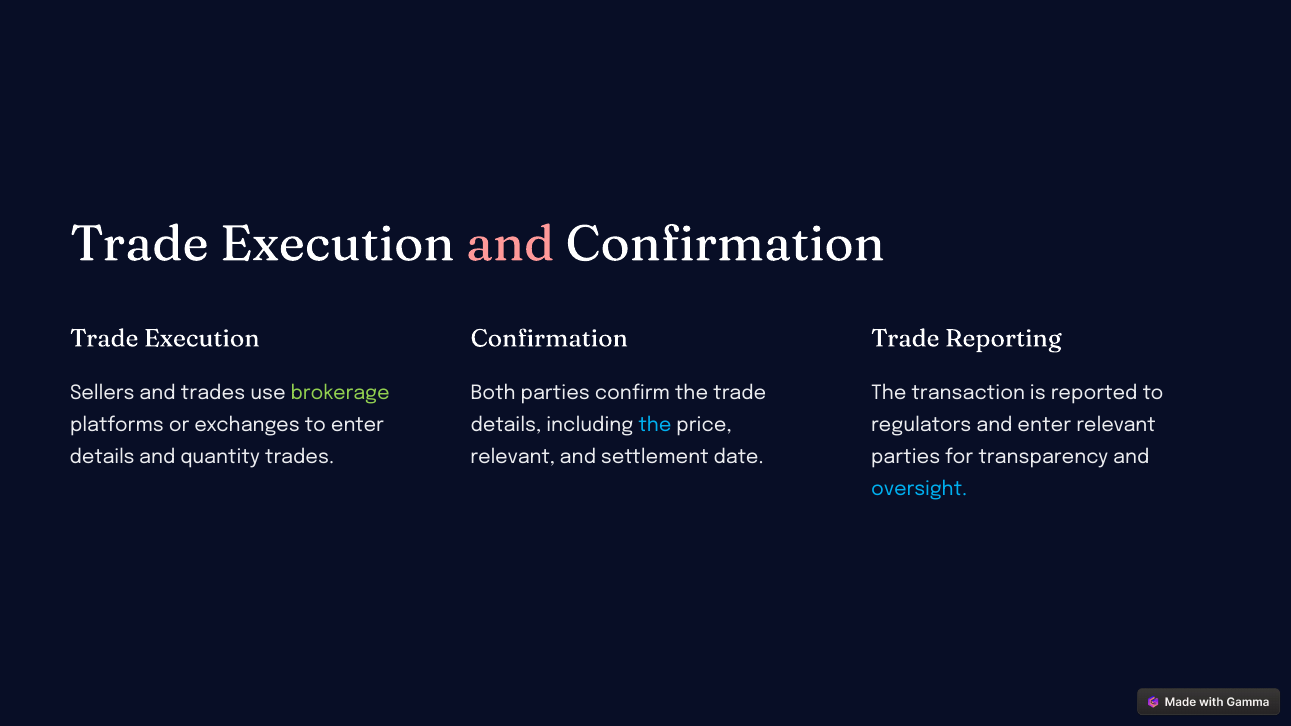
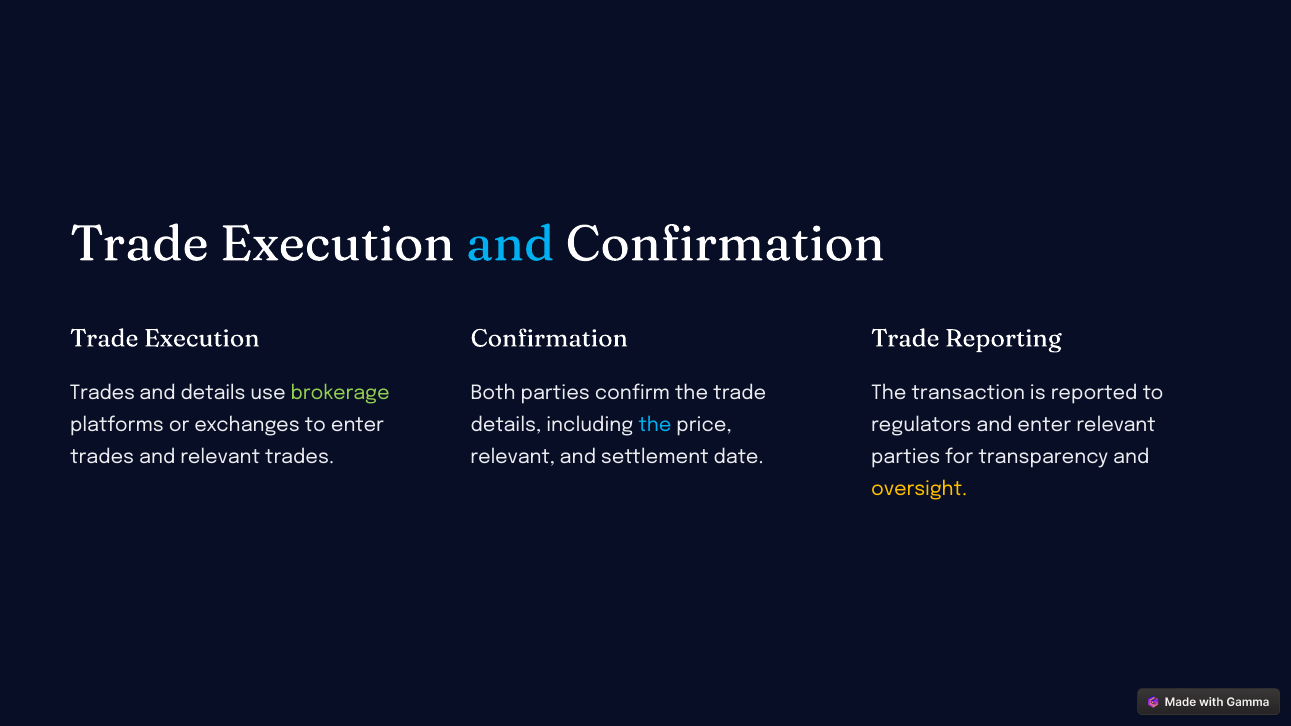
and at (510, 244) colour: pink -> light blue
Sellers at (102, 393): Sellers -> Trades
and trades: trades -> details
details at (102, 457): details -> trades
and quantity: quantity -> relevant
oversight colour: light blue -> yellow
